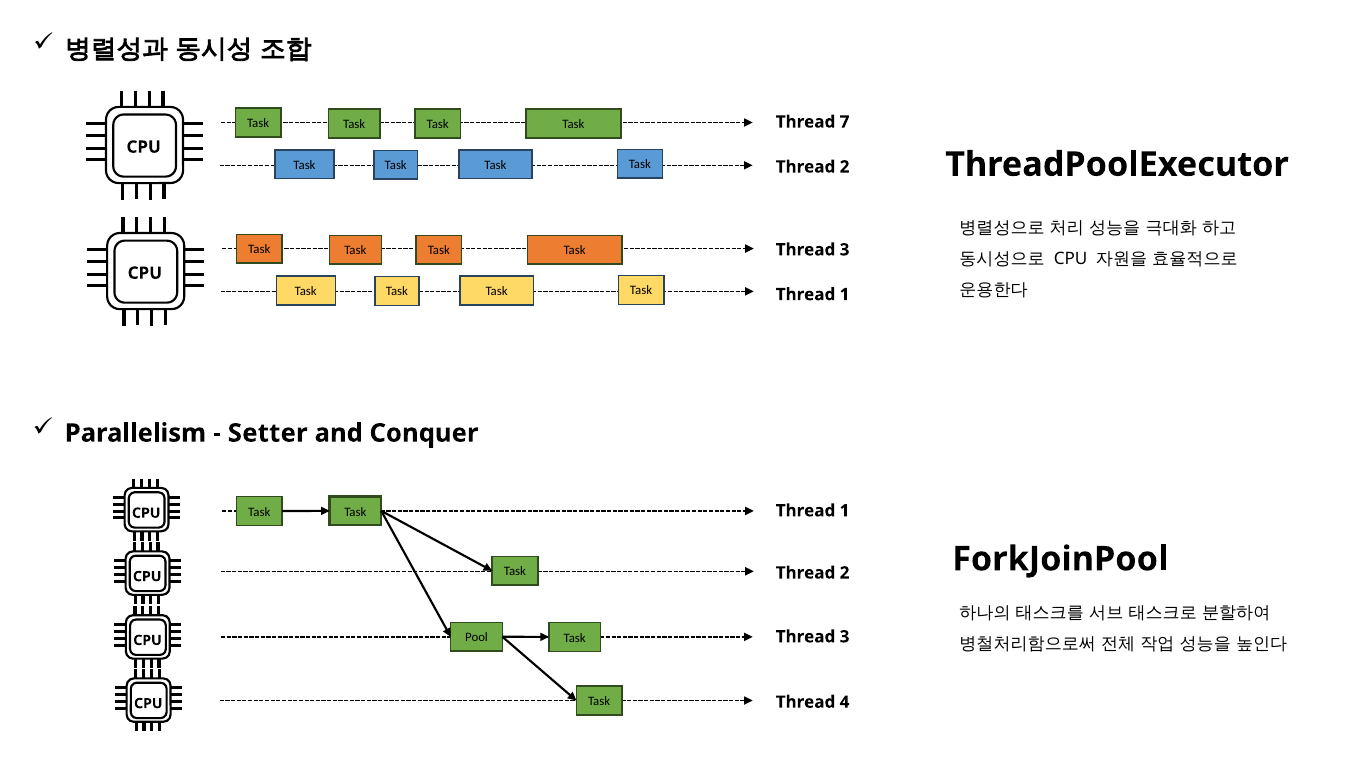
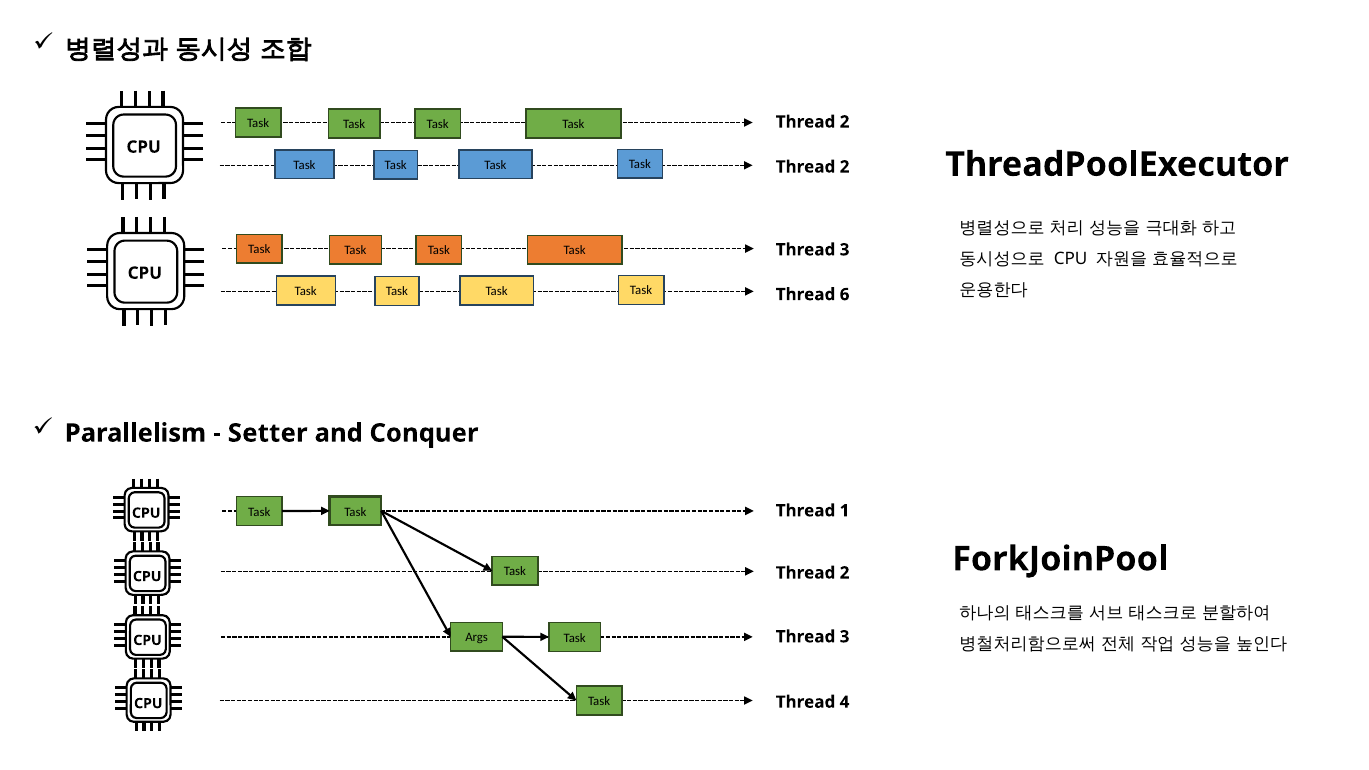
7 at (845, 122): 7 -> 2
1 at (845, 295): 1 -> 6
Pool: Pool -> Args
